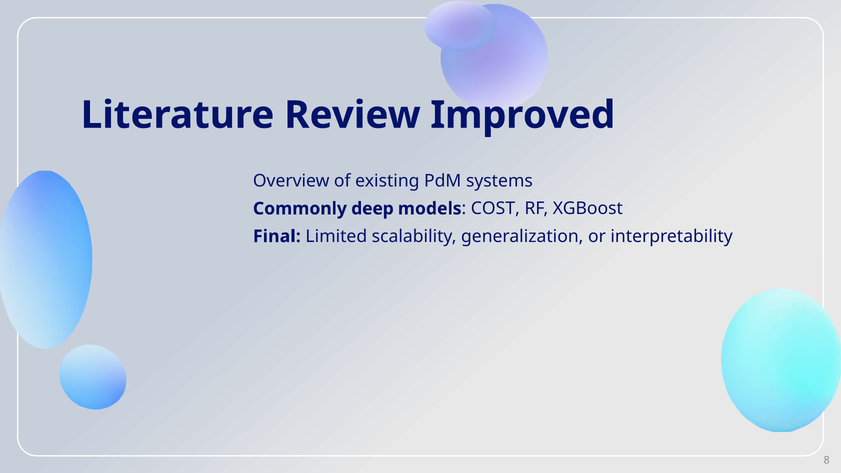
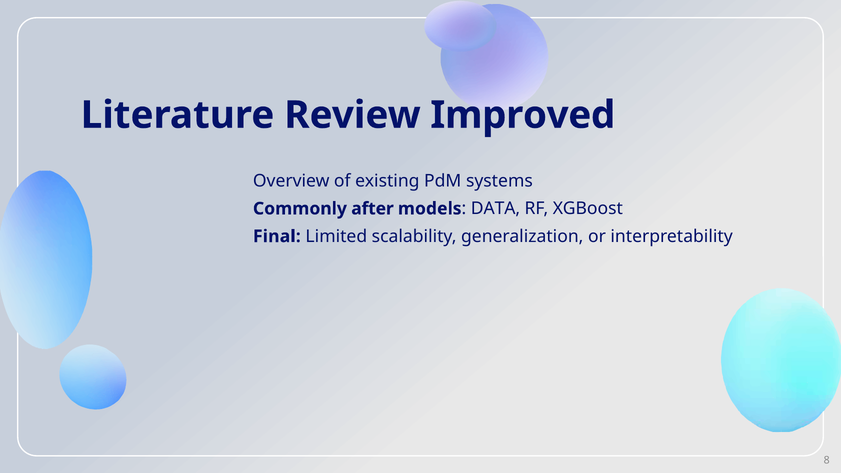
deep: deep -> after
COST: COST -> DATA
